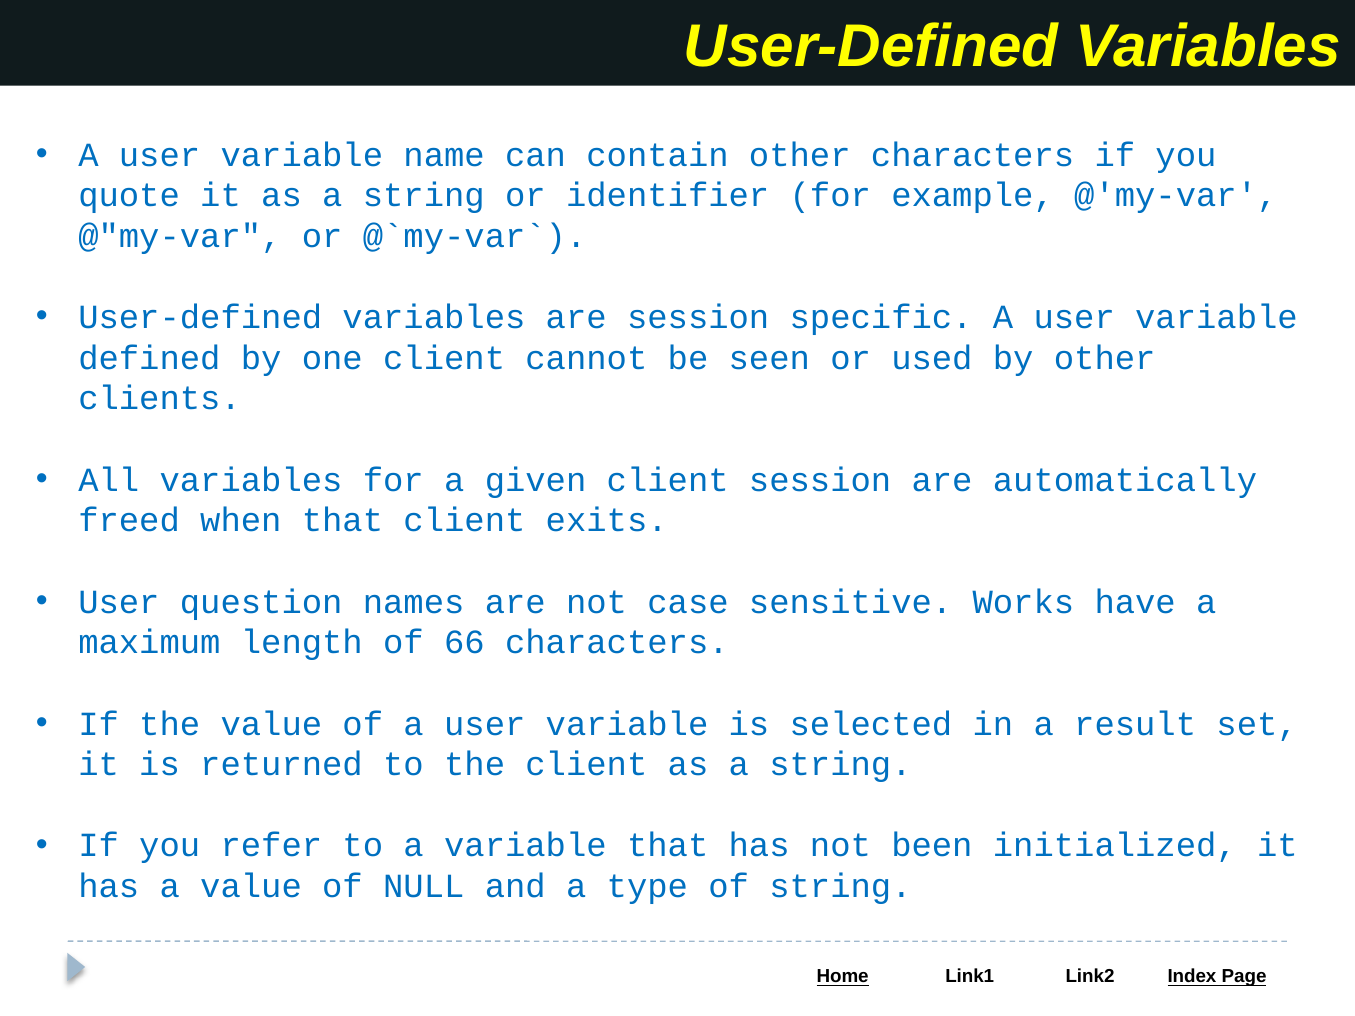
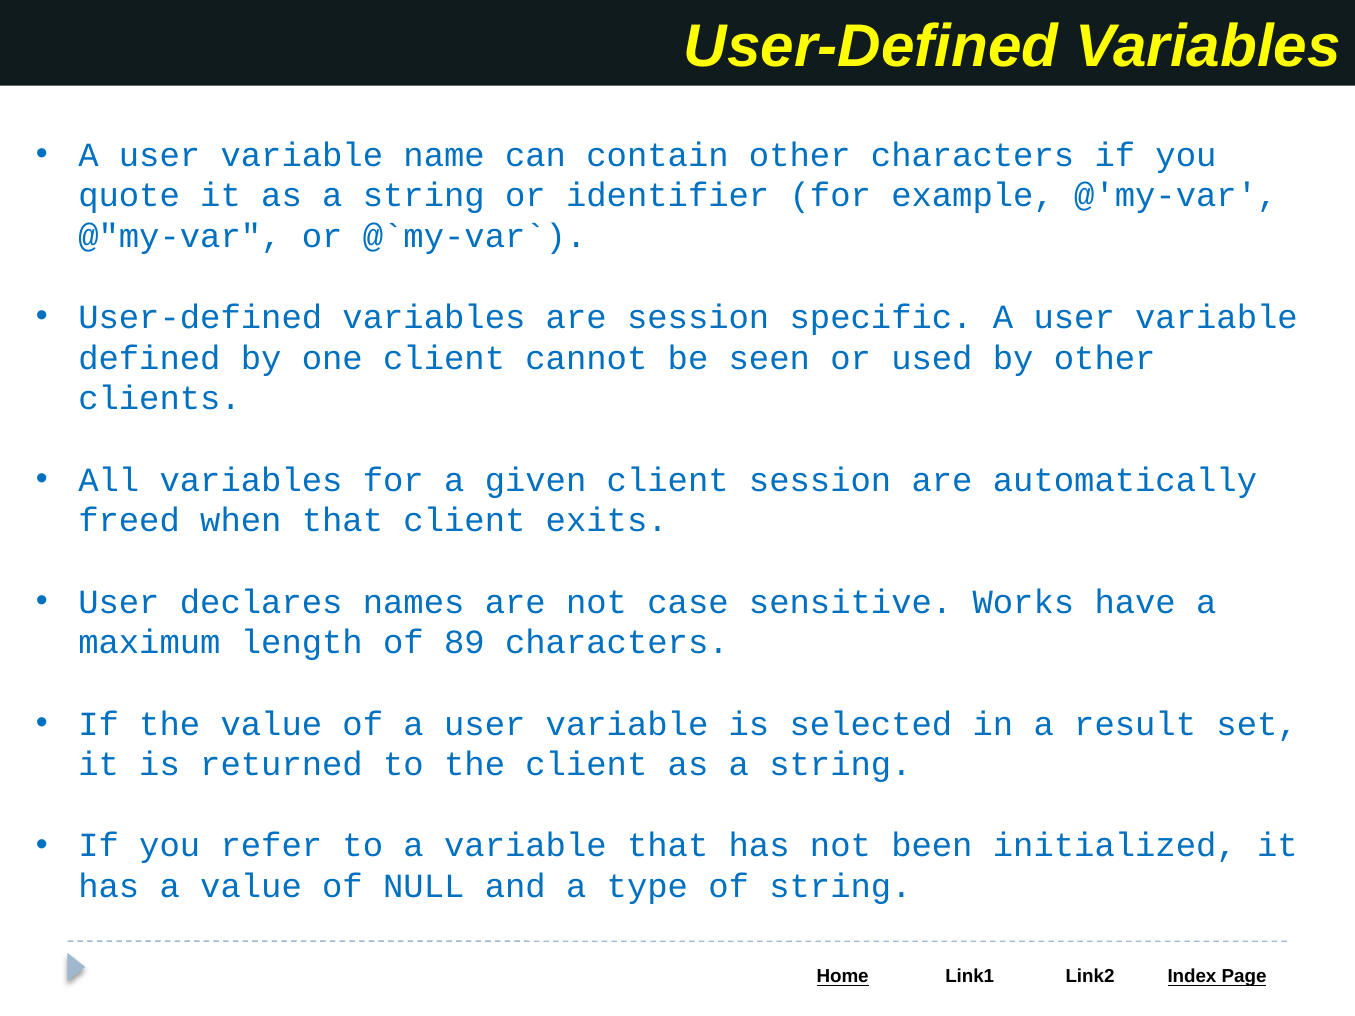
question: question -> declares
66: 66 -> 89
